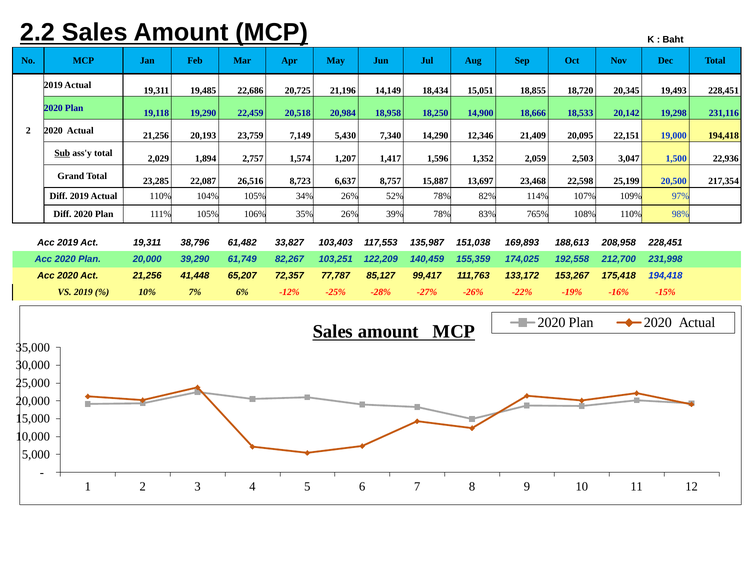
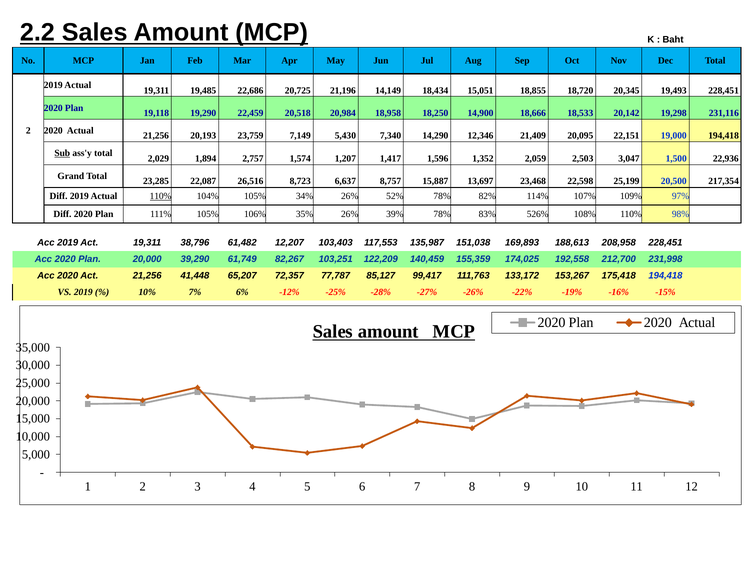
110% at (161, 196) underline: none -> present
765%: 765% -> 526%
33,827: 33,827 -> 12,207
